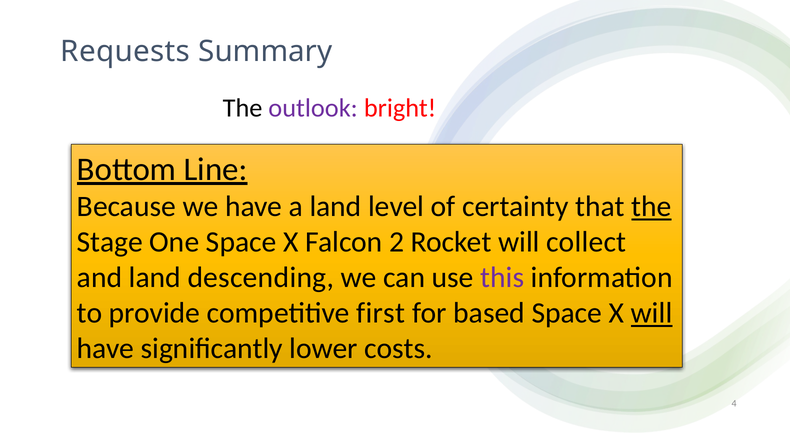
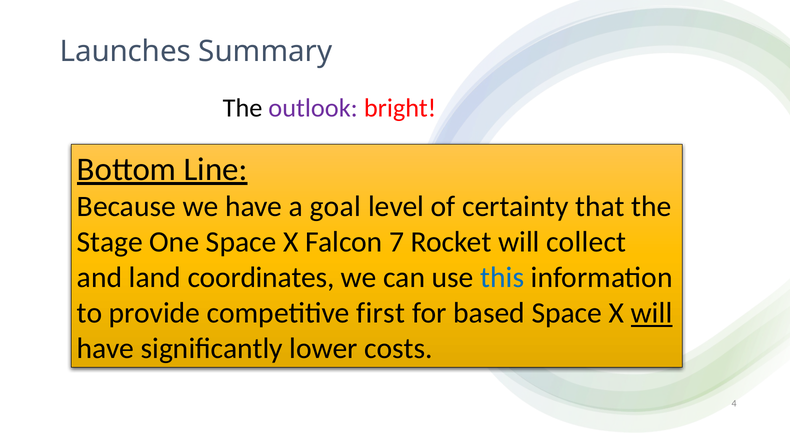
Requests: Requests -> Launches
a land: land -> goal
the at (652, 207) underline: present -> none
2: 2 -> 7
descending: descending -> coordinates
this colour: purple -> blue
